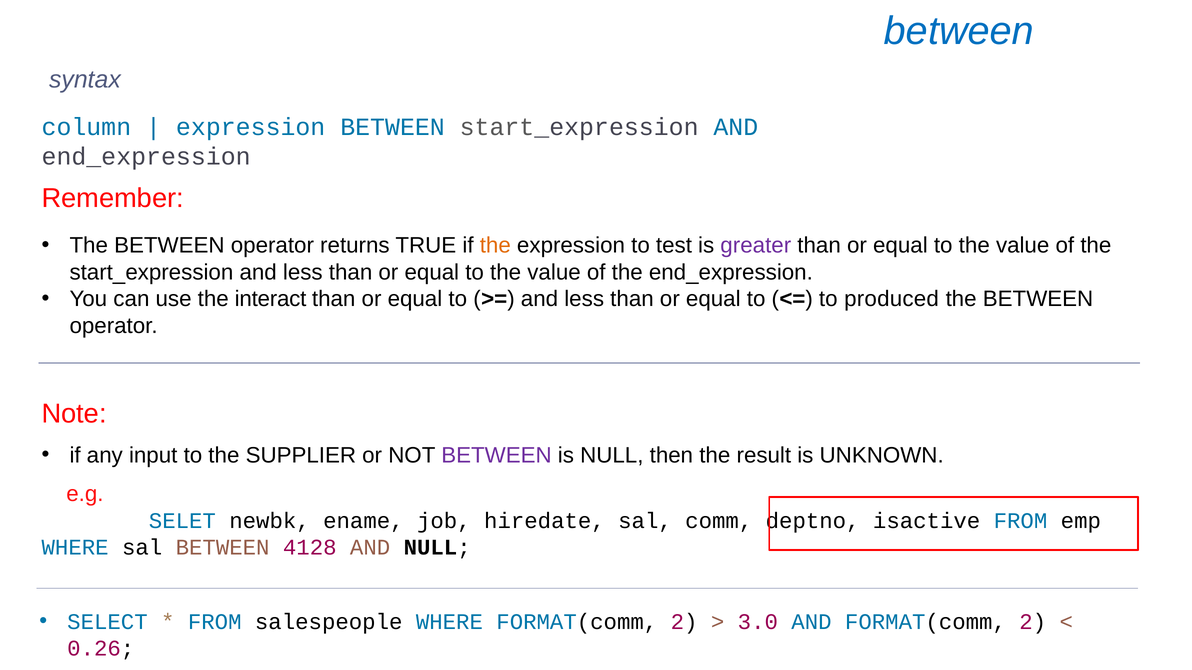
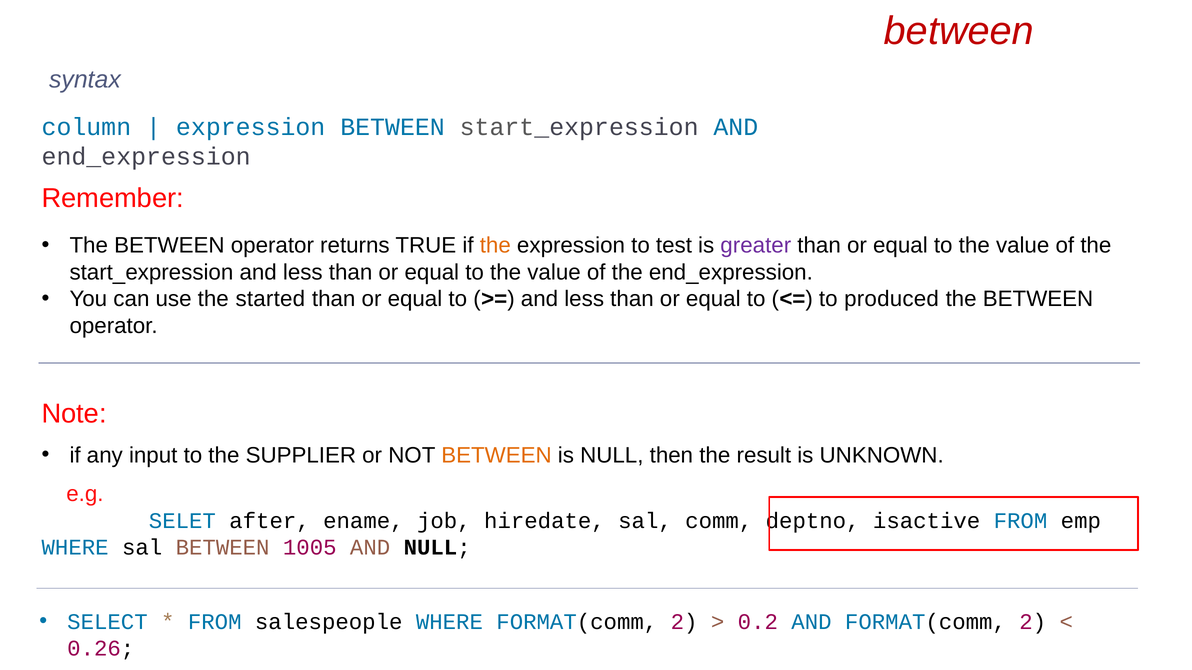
between at (959, 31) colour: blue -> red
interact: interact -> started
BETWEEN at (496, 456) colour: purple -> orange
newbk: newbk -> after
4128: 4128 -> 1005
3.0: 3.0 -> 0.2
